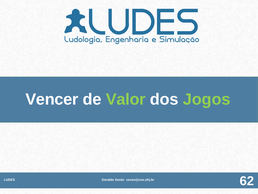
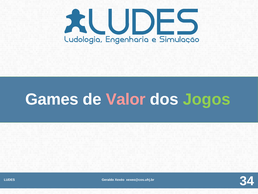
Vencer: Vencer -> Games
Valor colour: light green -> pink
62: 62 -> 34
